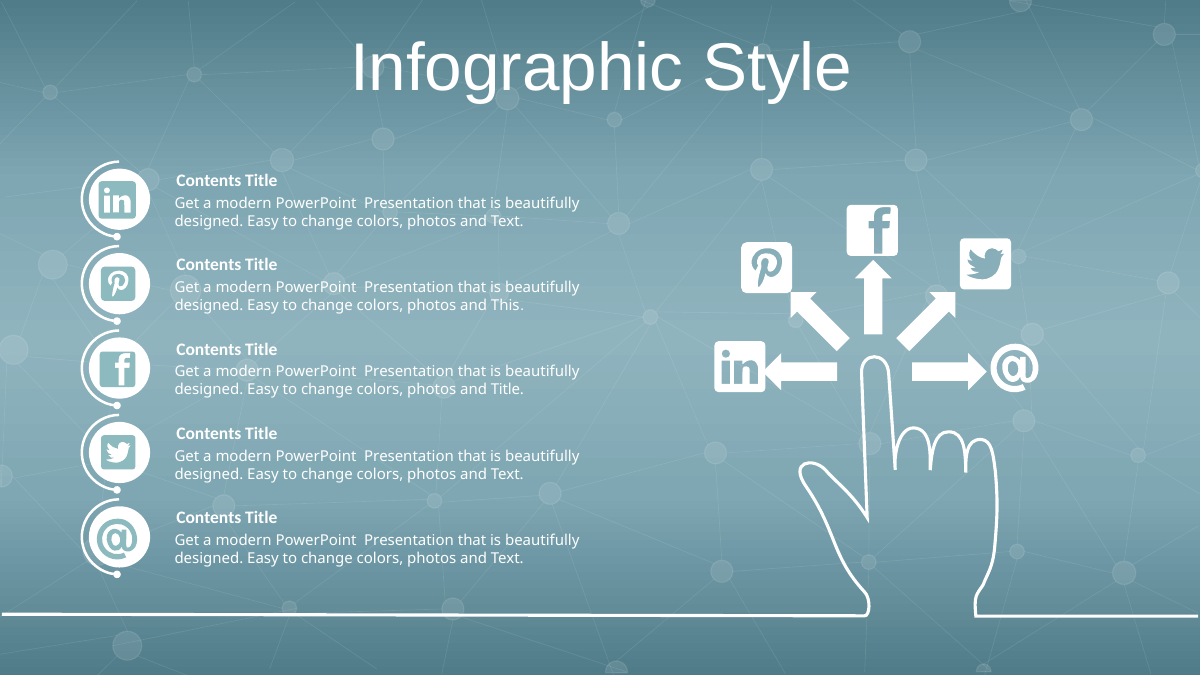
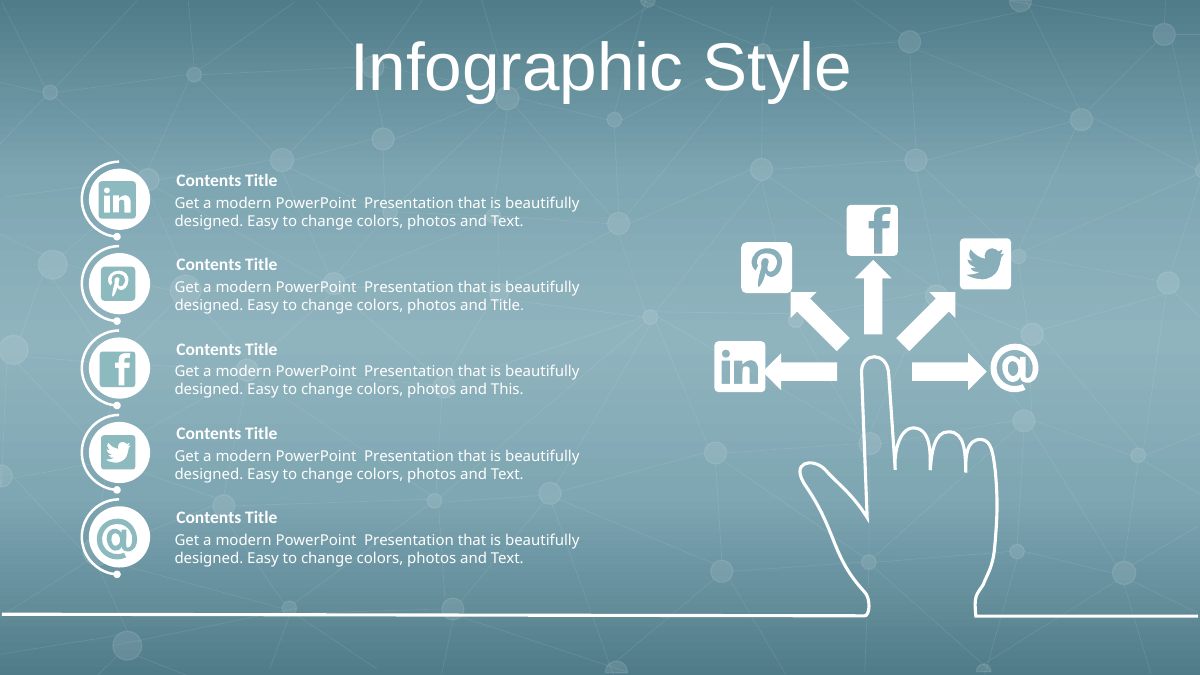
and This: This -> Title
and Title: Title -> This
